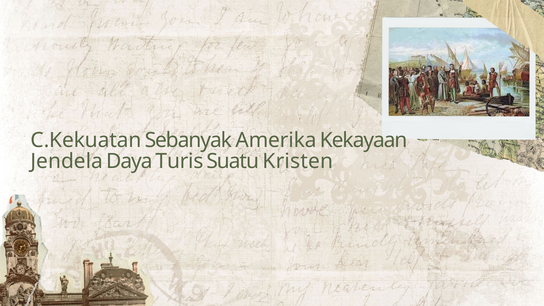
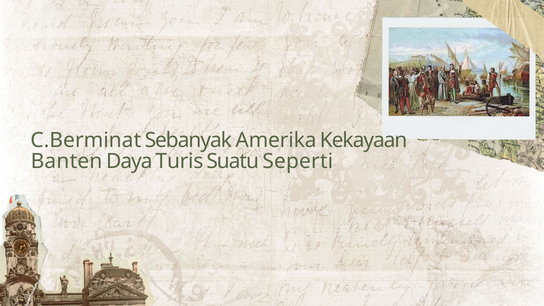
C.Kekuatan: C.Kekuatan -> C.Berminat
Jendela: Jendela -> Banten
Kristen: Kristen -> Seperti
